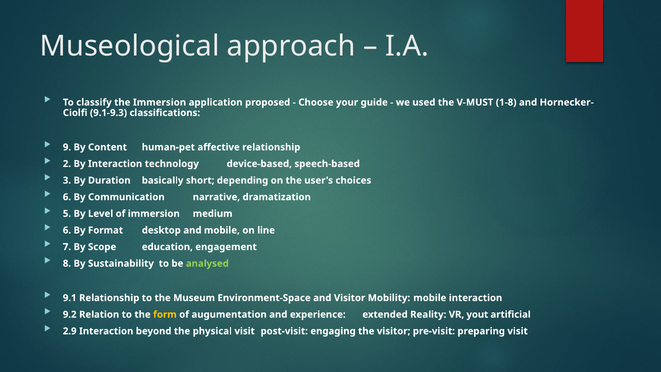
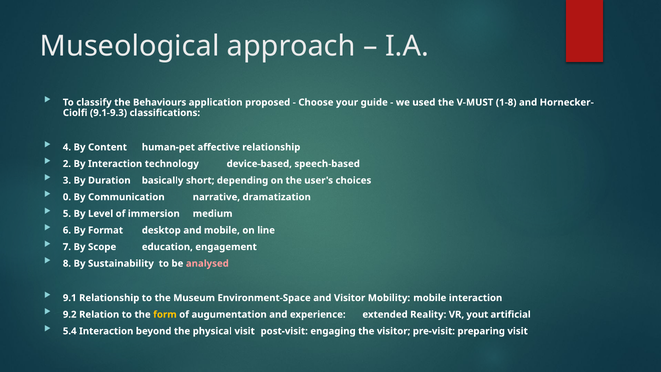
the Immersion: Immersion -> Behaviours
9: 9 -> 4
6 at (67, 197): 6 -> 0
analysed colour: light green -> pink
2.9: 2.9 -> 5.4
